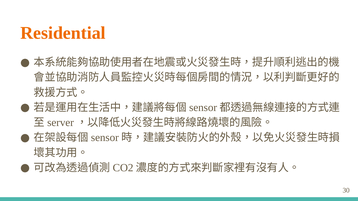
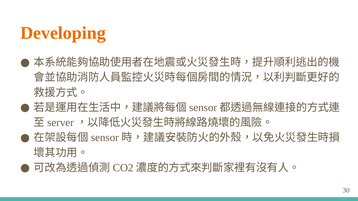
Residential: Residential -> Developing
